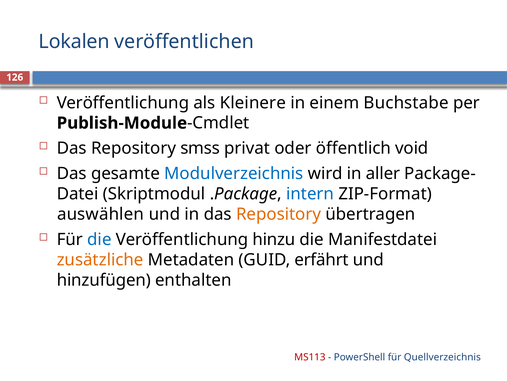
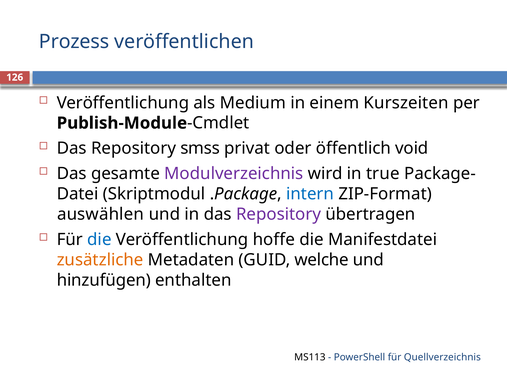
Lokalen: Lokalen -> Prozess
Kleinere: Kleinere -> Medium
Buchstabe: Buchstabe -> Kurszeiten
Modulverzeichnis colour: blue -> purple
aller: aller -> true
Repository at (279, 214) colour: orange -> purple
hinzu: hinzu -> hoffe
erfährt: erfährt -> welche
MS113 colour: red -> black
